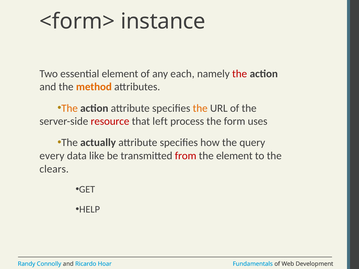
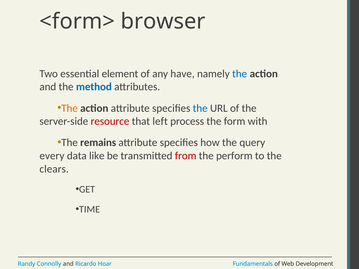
instance: instance -> browser
each: each -> have
the at (240, 74) colour: red -> blue
method colour: orange -> blue
the at (200, 108) colour: orange -> blue
uses: uses -> with
actually: actually -> remains
the element: element -> perform
HELP: HELP -> TIME
